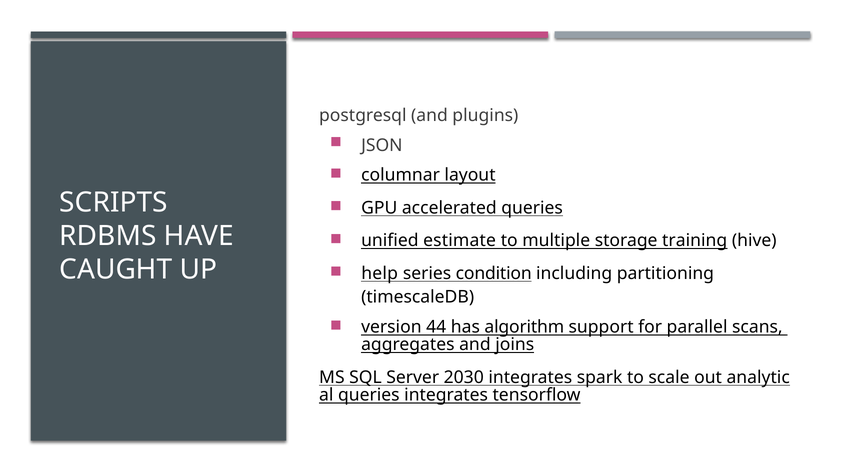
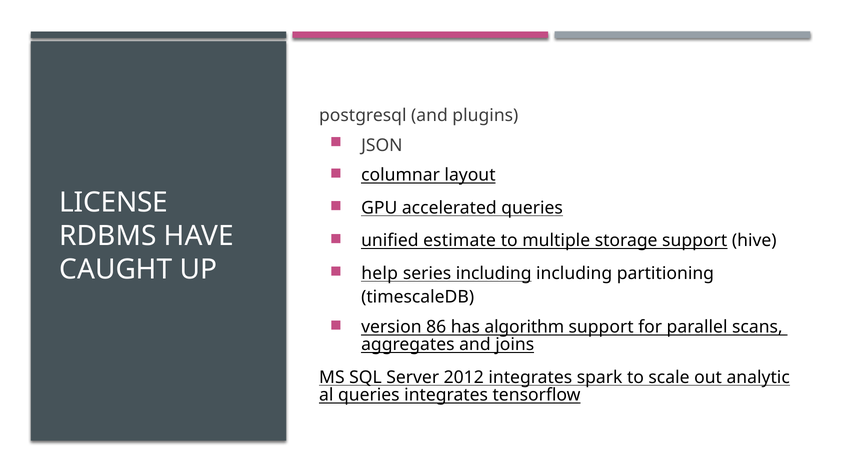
SCRIPTS: SCRIPTS -> LICENSE
storage training: training -> support
series condition: condition -> including
44: 44 -> 86
2030: 2030 -> 2012
